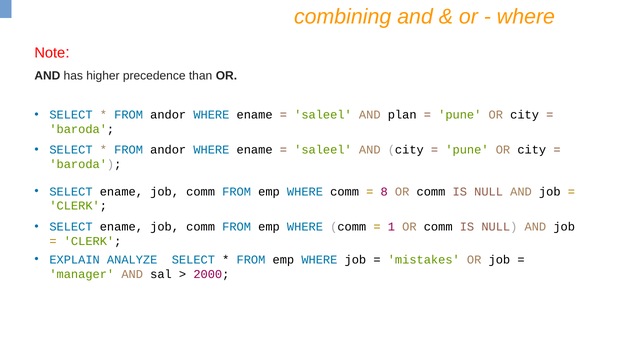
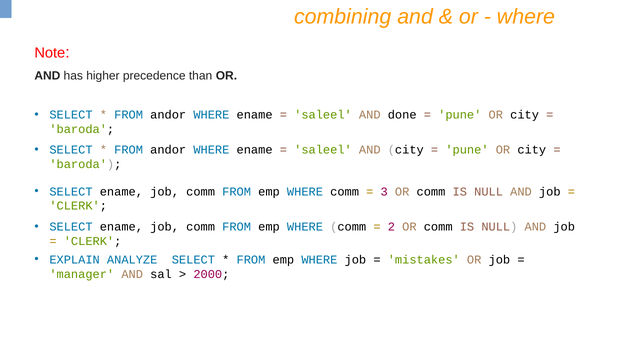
plan: plan -> done
8: 8 -> 3
1: 1 -> 2
